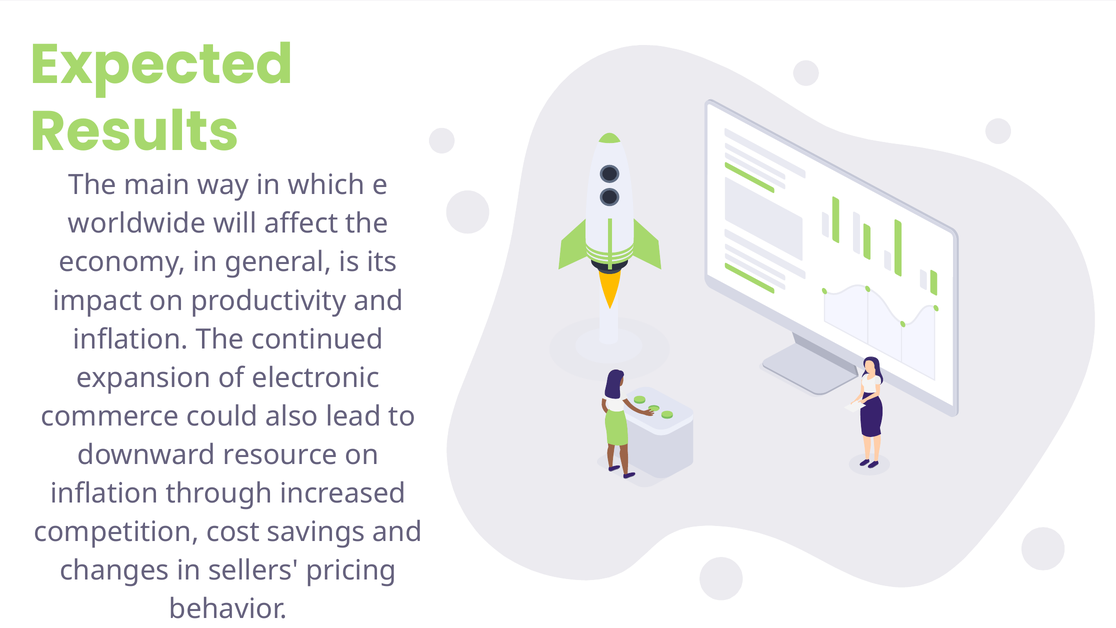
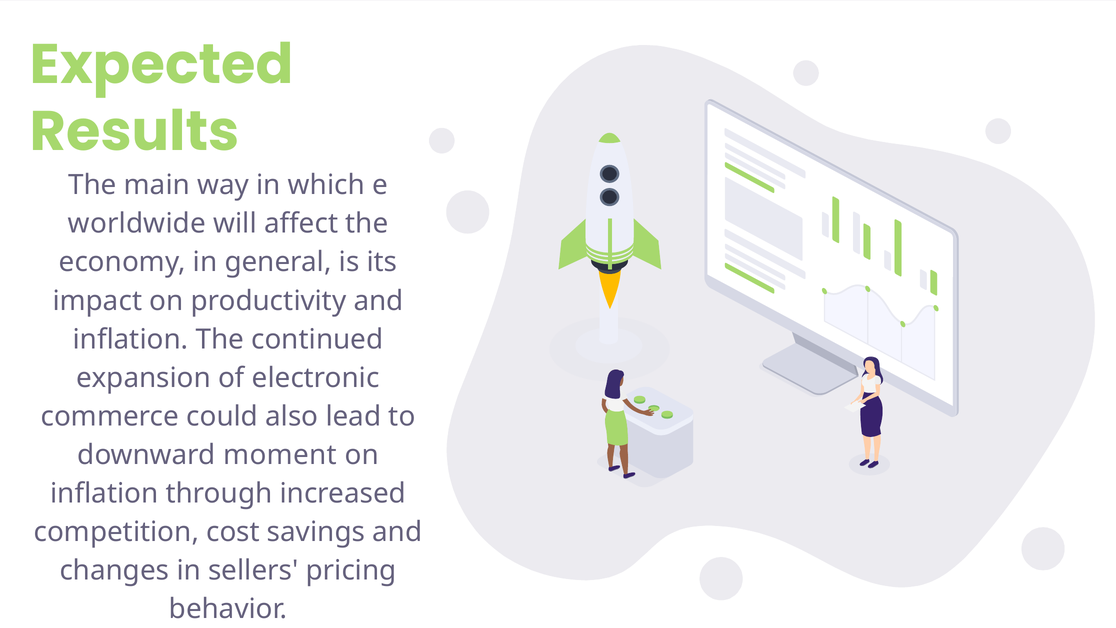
resource: resource -> moment
